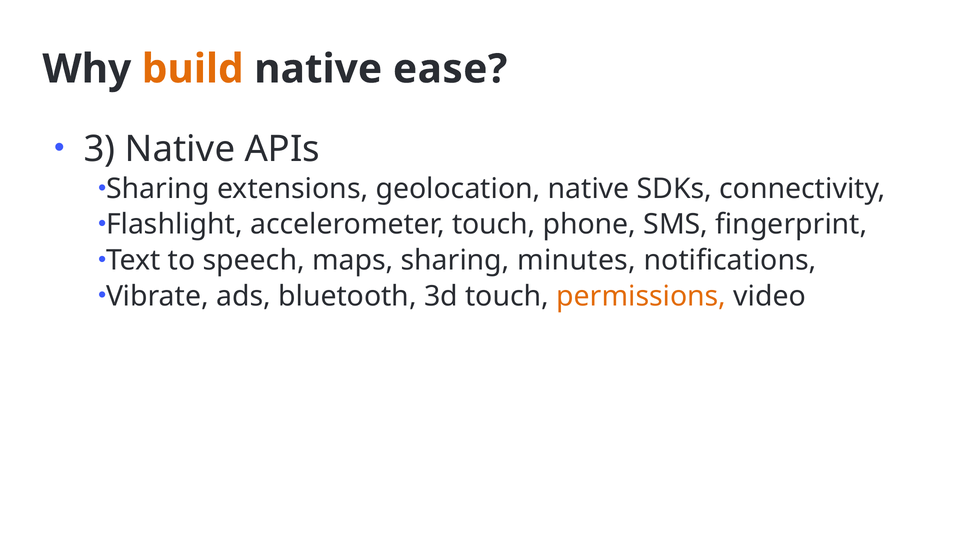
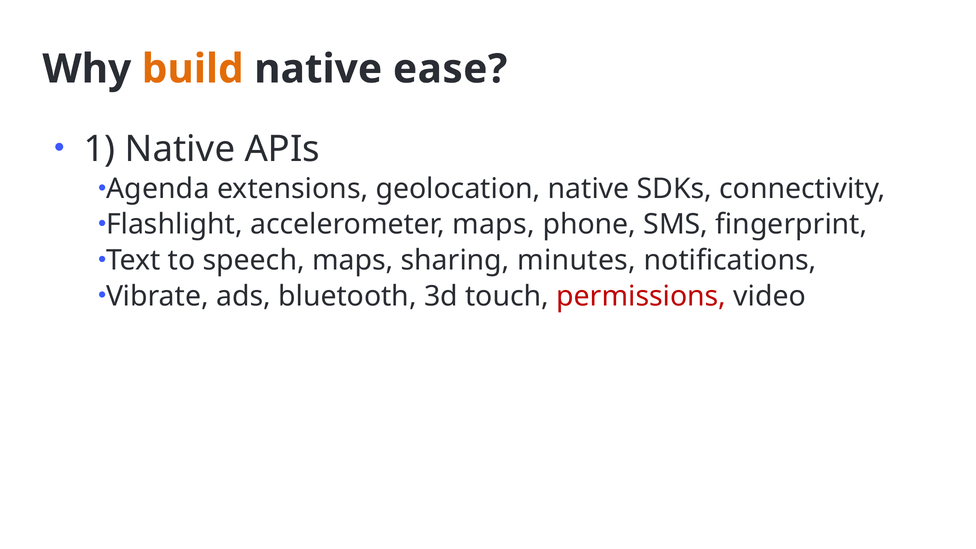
3: 3 -> 1
Sharing at (158, 189): Sharing -> Agenda
accelerometer touch: touch -> maps
permissions colour: orange -> red
